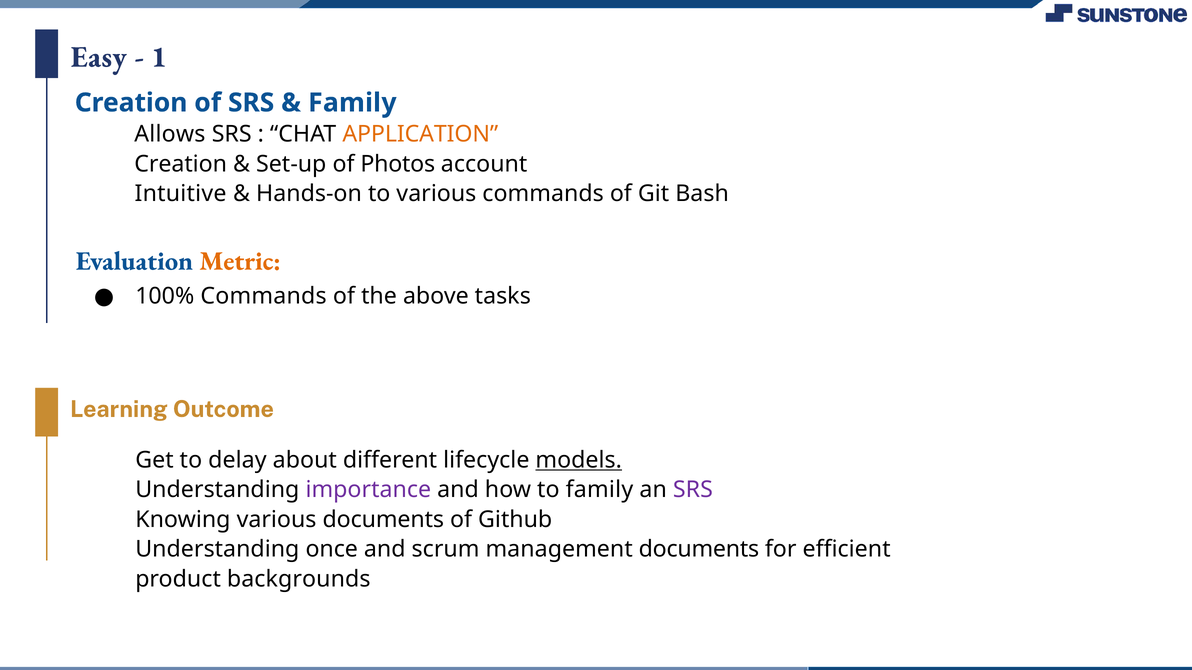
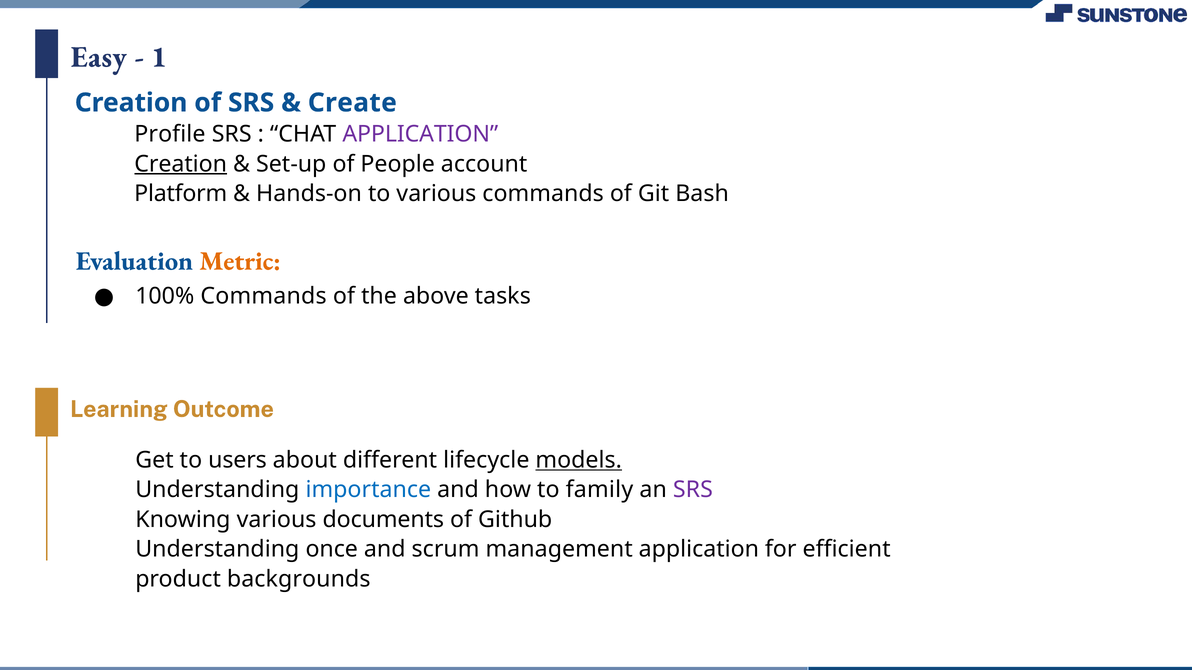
Family at (352, 103): Family -> Create
Allows: Allows -> Profile
APPLICATION at (420, 134) colour: orange -> purple
Creation at (181, 164) underline: none -> present
Photos: Photos -> People
Intuitive: Intuitive -> Platform
delay: delay -> users
importance colour: purple -> blue
management documents: documents -> application
